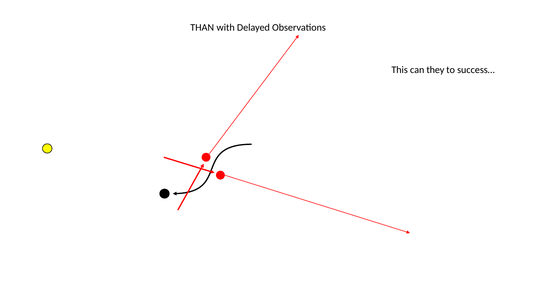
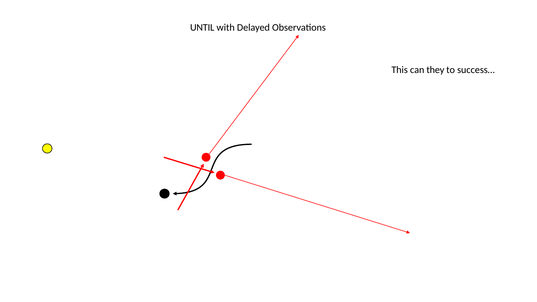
THAN: THAN -> UNTIL
